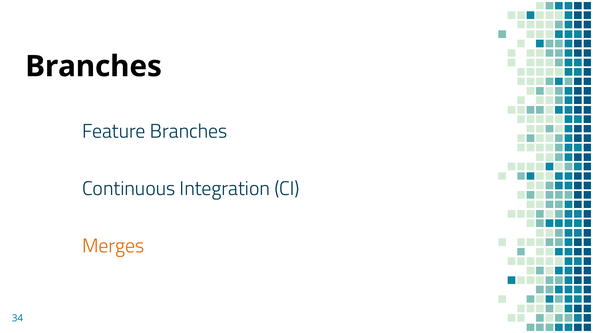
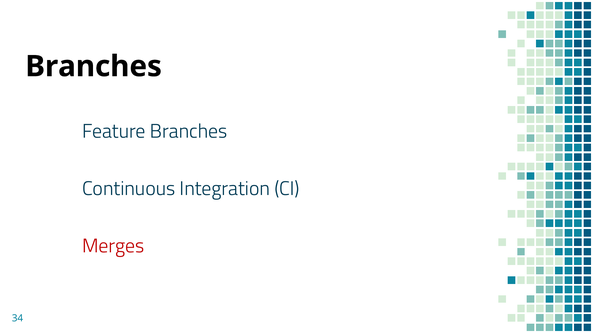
Merges colour: orange -> red
